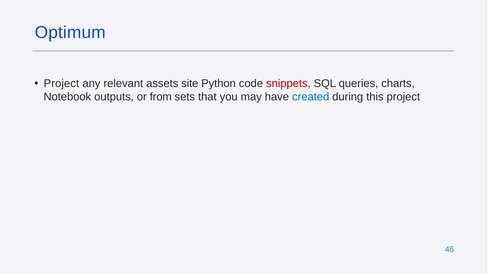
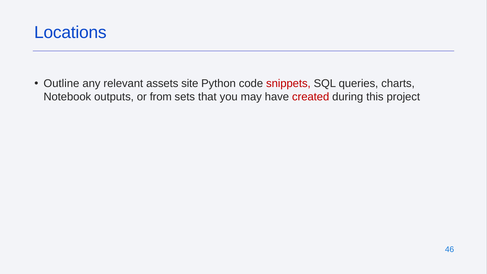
Optimum: Optimum -> Locations
Project at (61, 84): Project -> Outline
created colour: blue -> red
